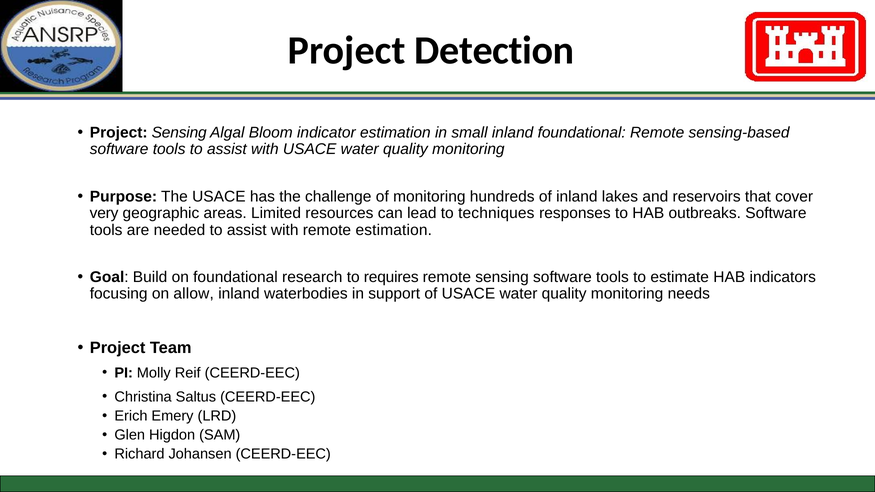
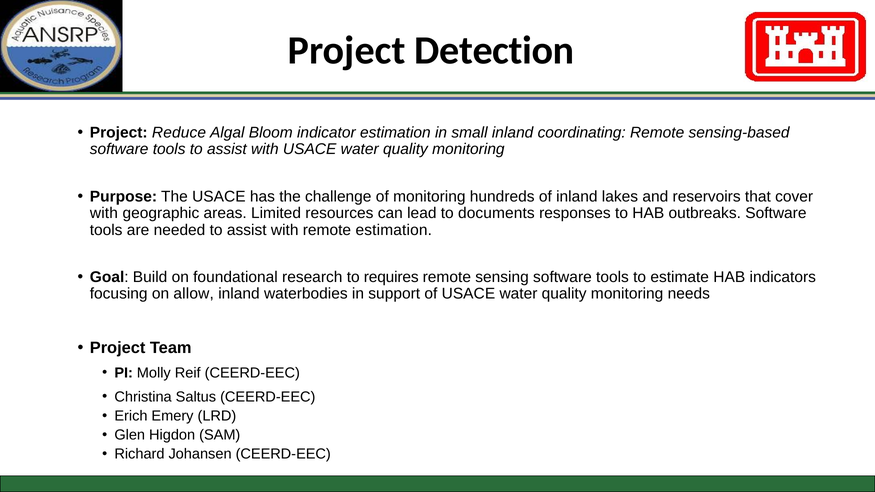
Project Sensing: Sensing -> Reduce
inland foundational: foundational -> coordinating
very at (104, 213): very -> with
techniques: techniques -> documents
